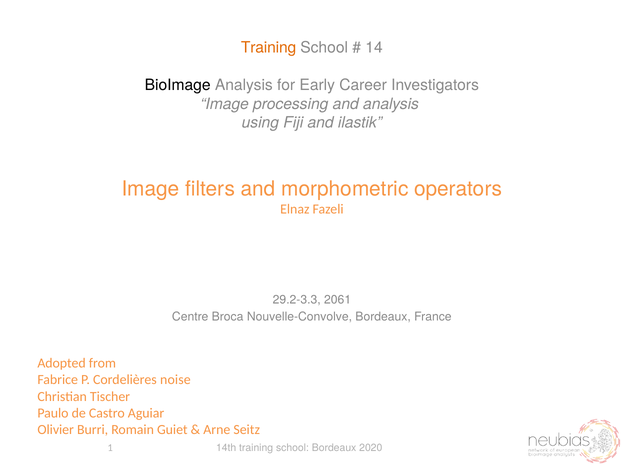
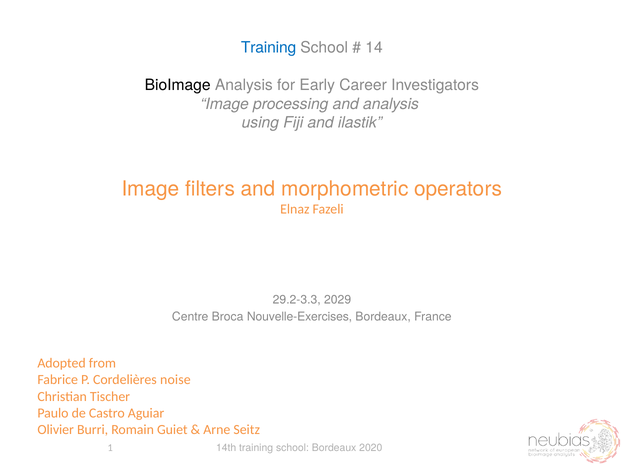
Training at (269, 48) colour: orange -> blue
2061: 2061 -> 2029
Nouvelle-Convolve: Nouvelle-Convolve -> Nouvelle-Exercises
